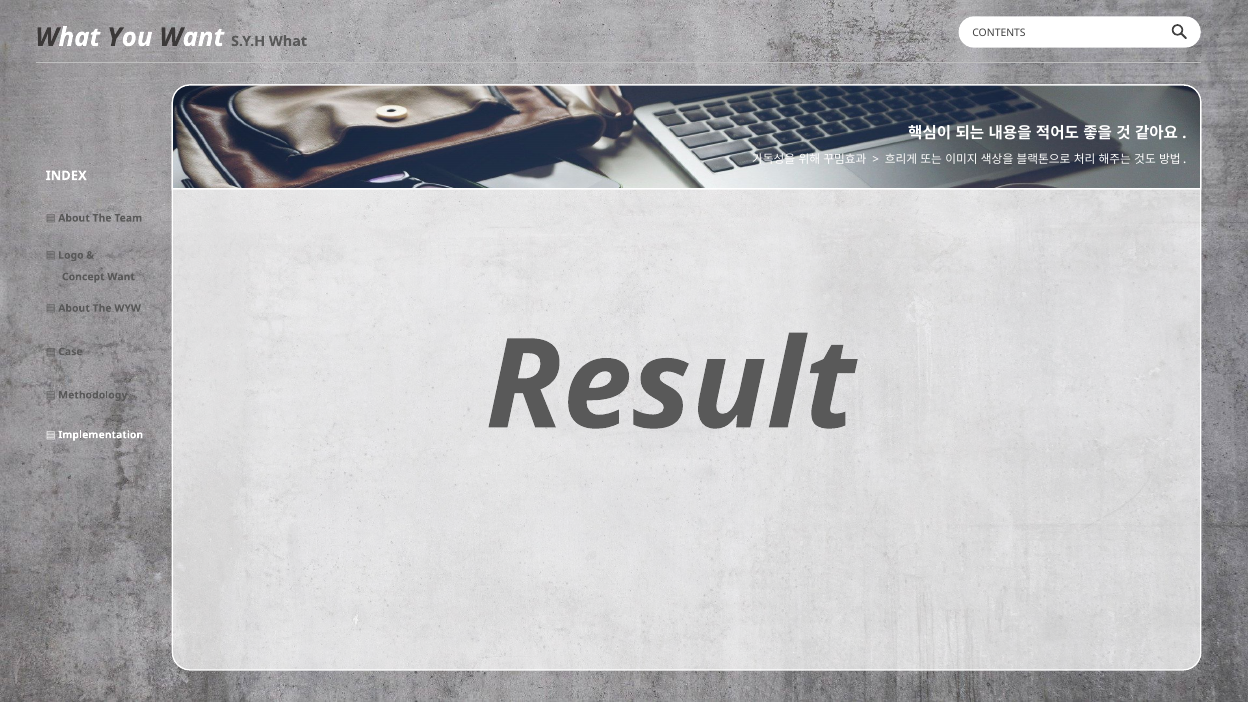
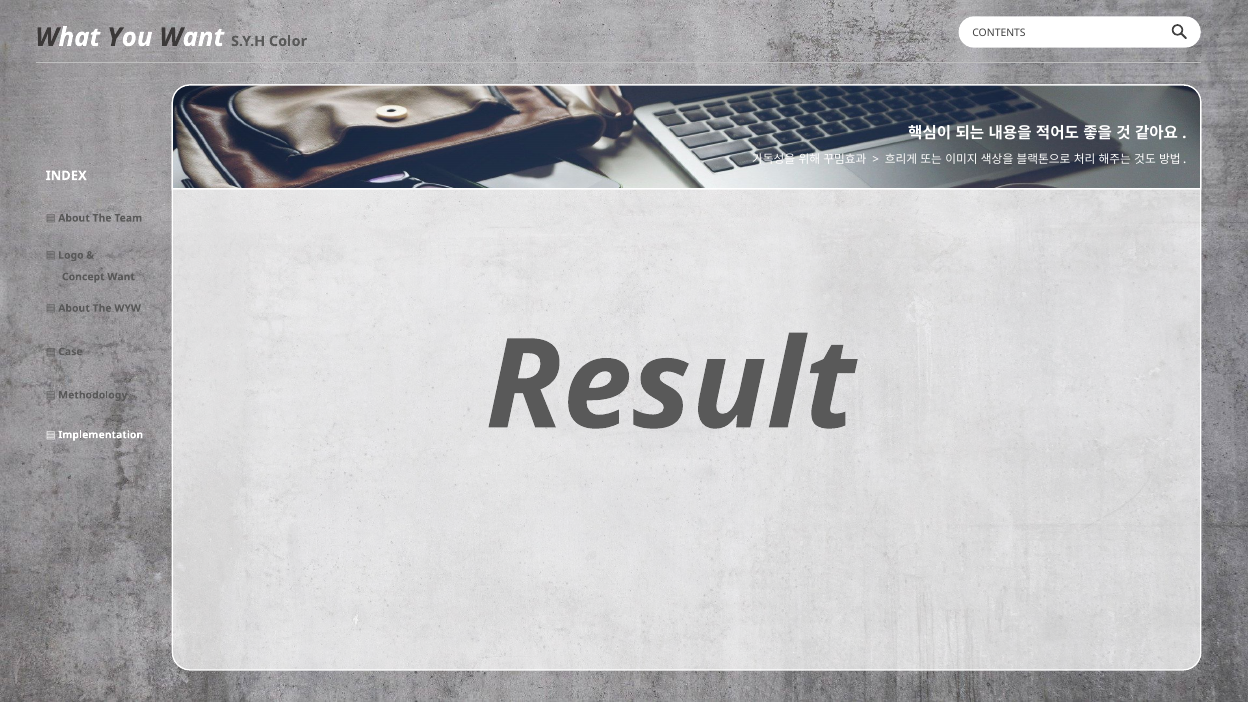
S.Y.H What: What -> Color
